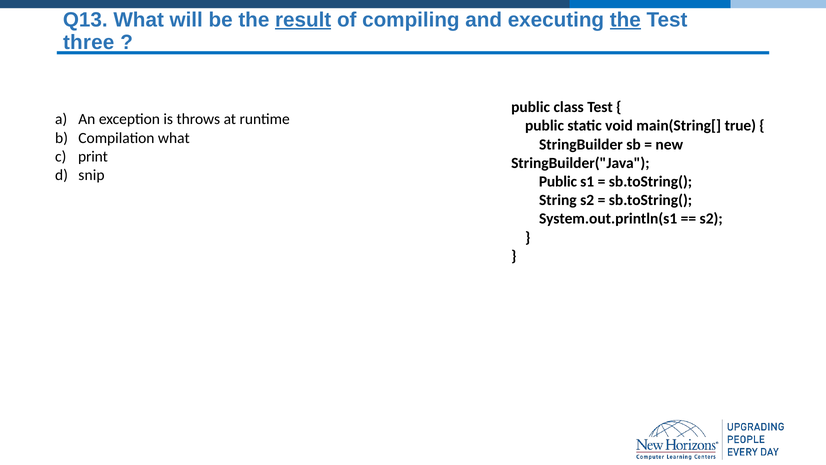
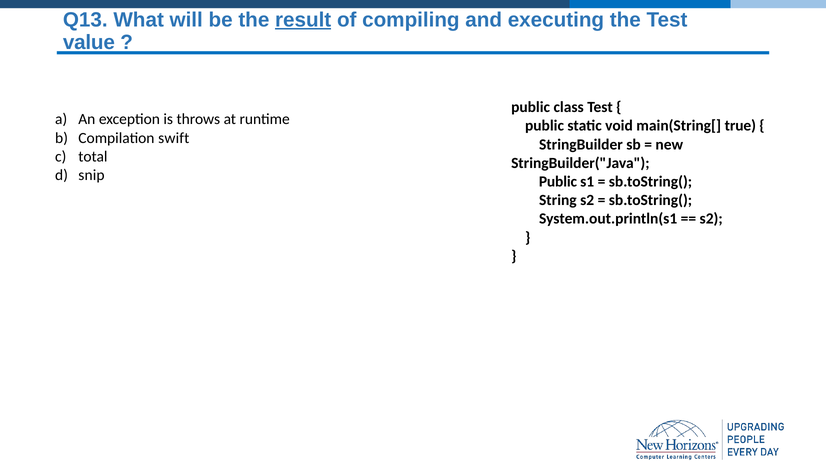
the at (625, 20) underline: present -> none
three: three -> value
Compilation what: what -> swift
print: print -> total
